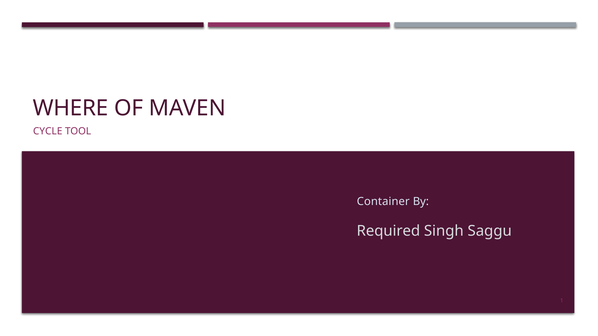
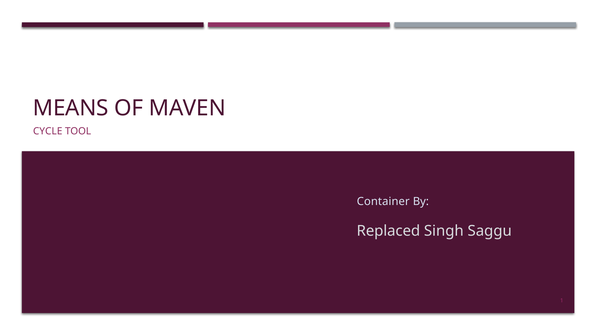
WHERE: WHERE -> MEANS
Required: Required -> Replaced
